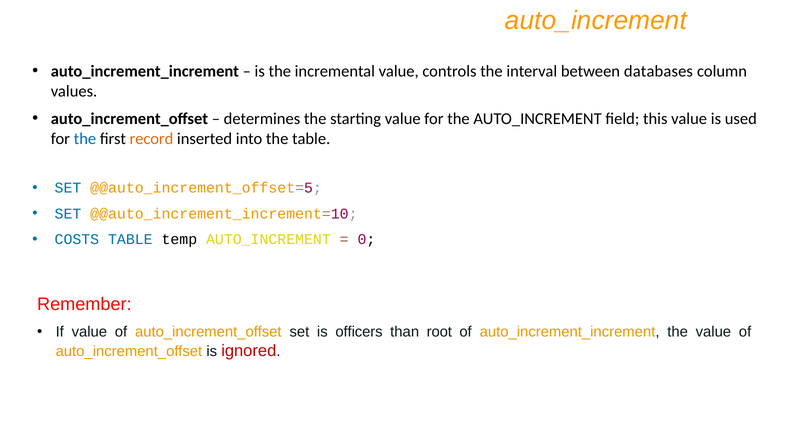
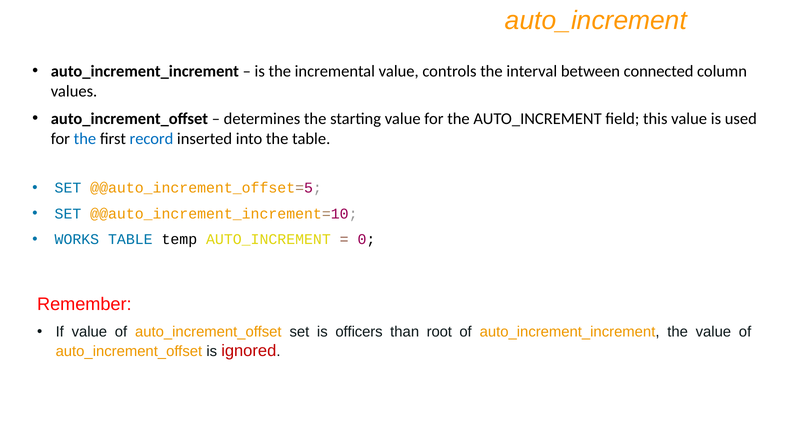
databases: databases -> connected
record colour: orange -> blue
COSTS: COSTS -> WORKS
